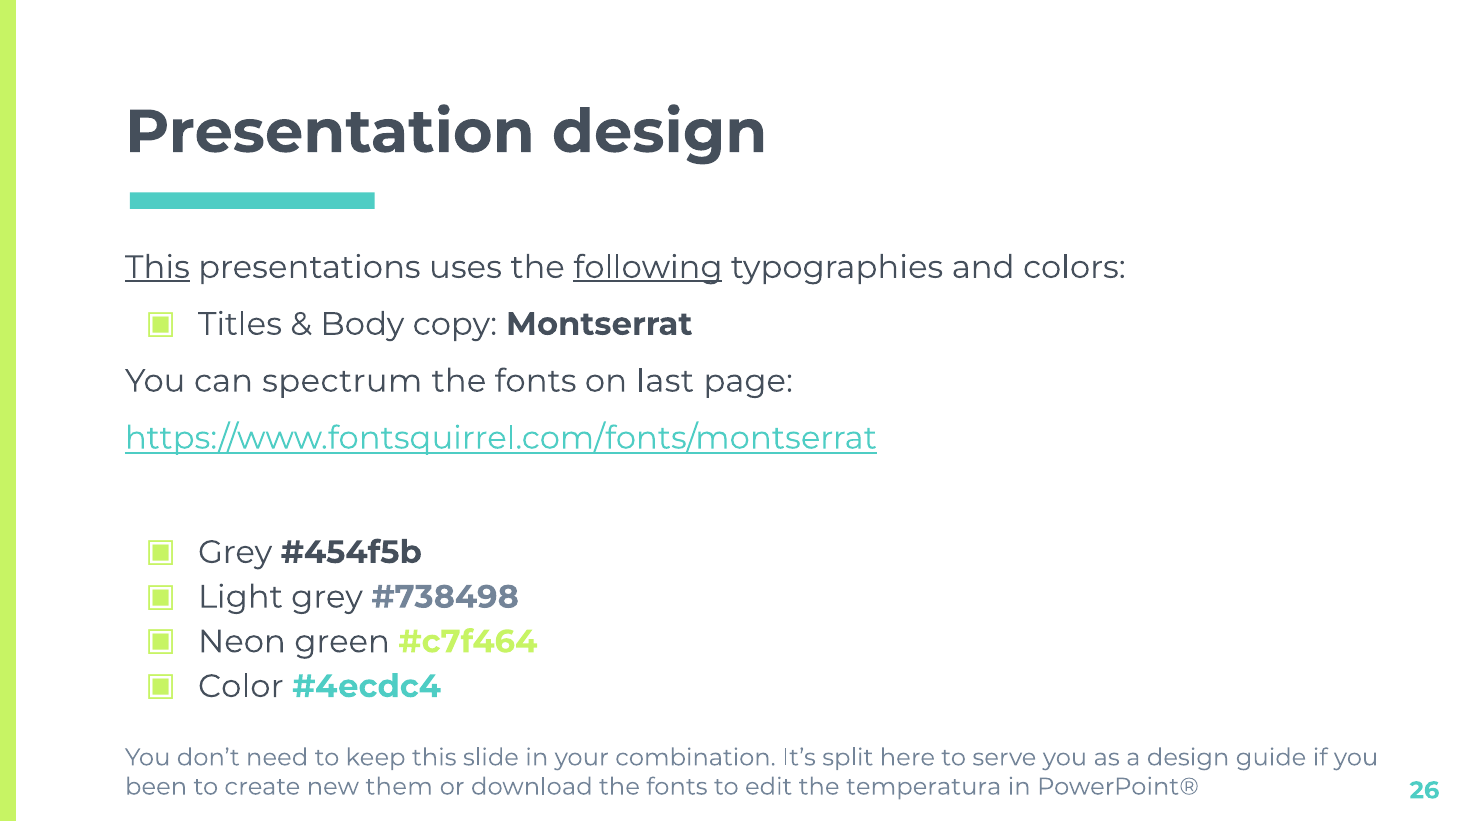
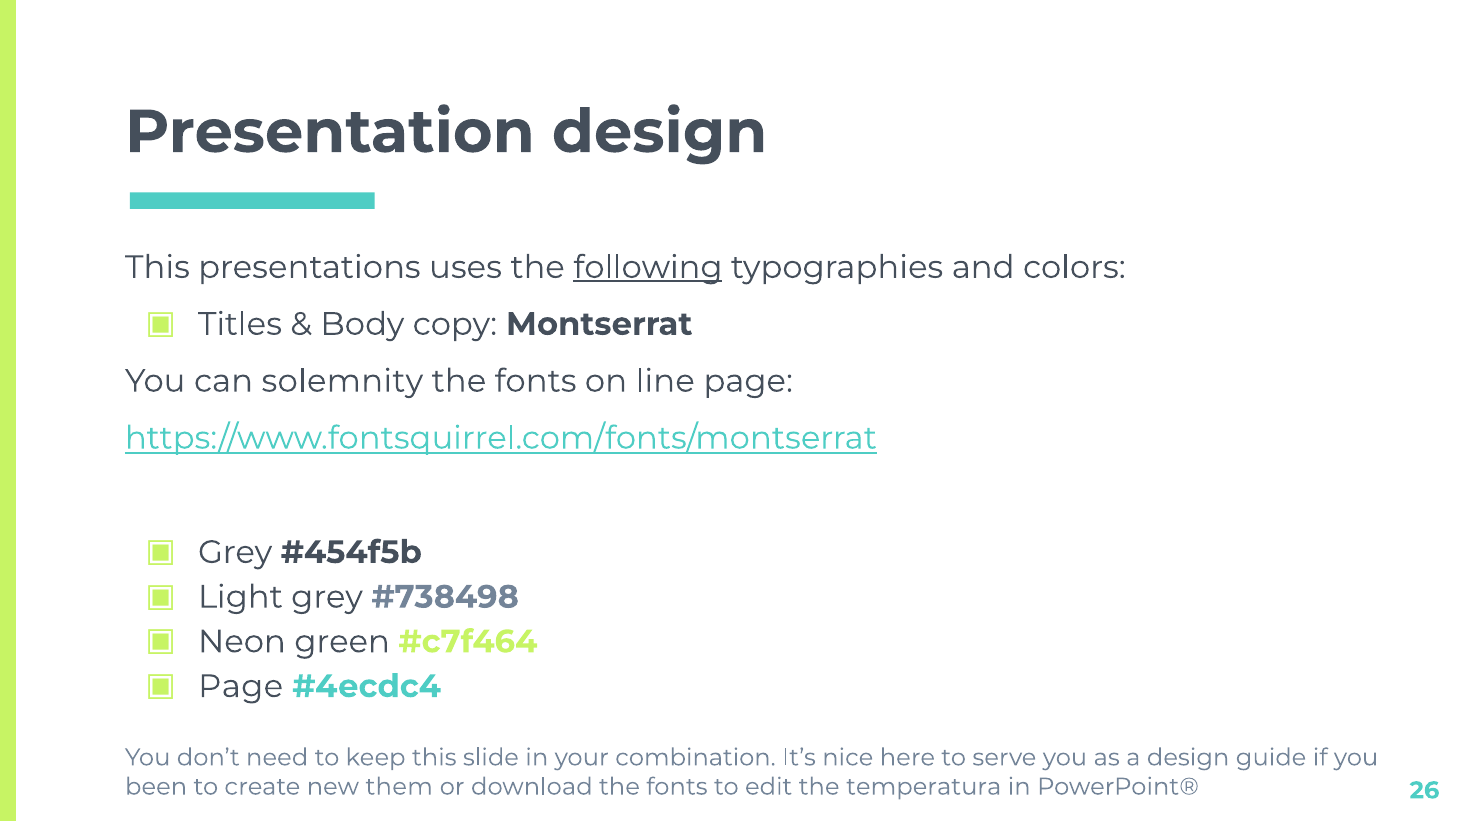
This at (157, 267) underline: present -> none
spectrum: spectrum -> solemnity
last: last -> line
Color at (241, 687): Color -> Page
split: split -> nice
